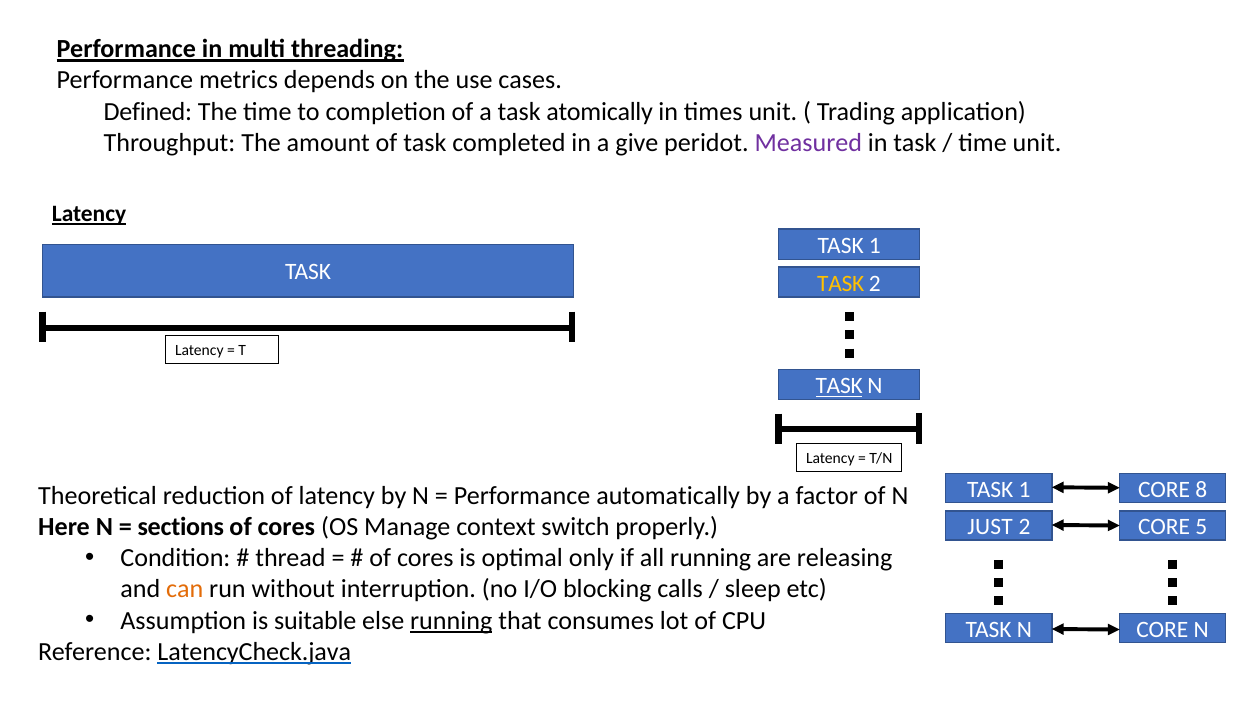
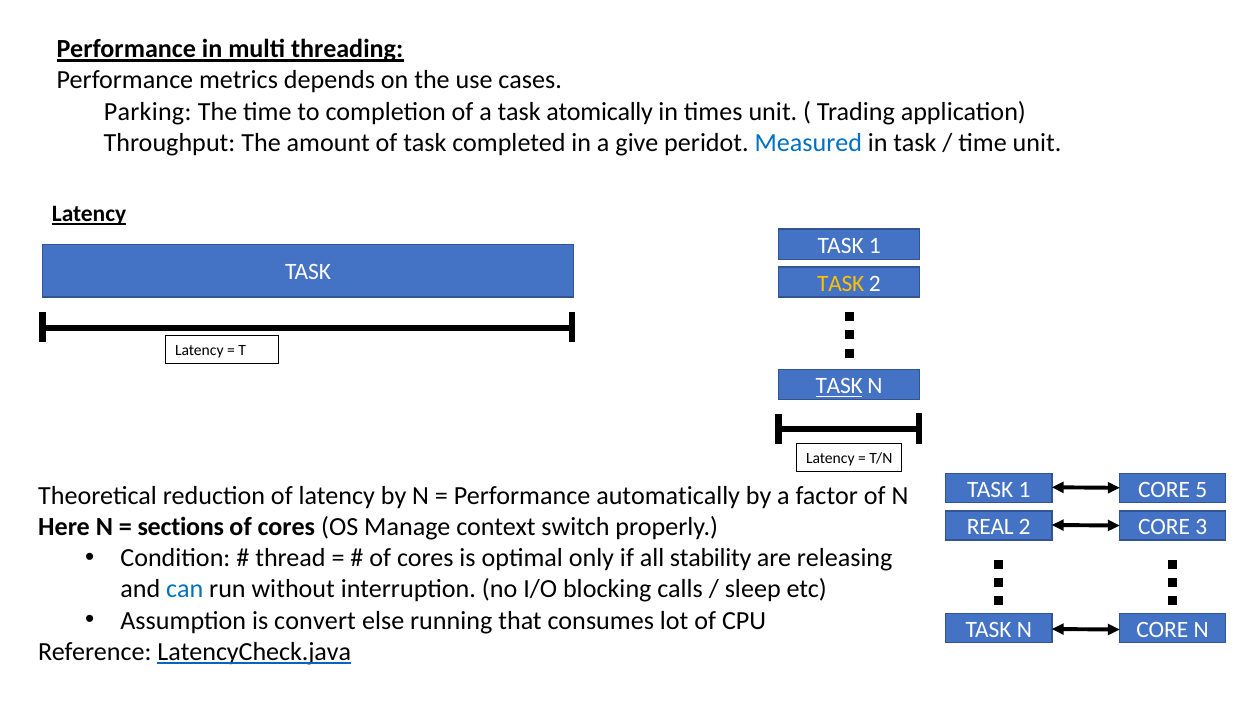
Defined: Defined -> Parking
Measured colour: purple -> blue
8: 8 -> 5
JUST: JUST -> REAL
5: 5 -> 3
all running: running -> stability
can colour: orange -> blue
suitable: suitable -> convert
running at (451, 621) underline: present -> none
